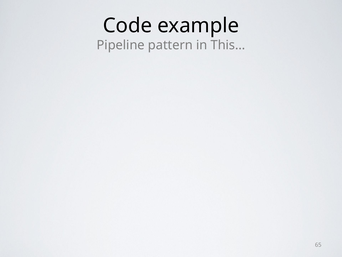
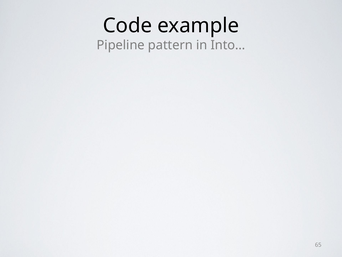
This…: This… -> Into…
